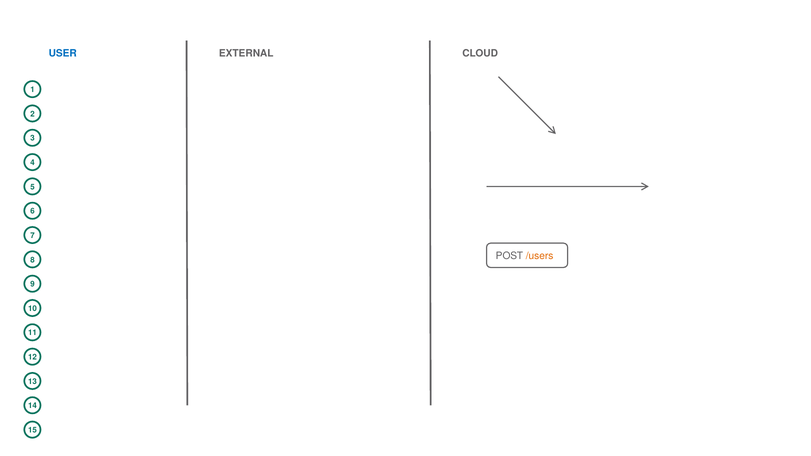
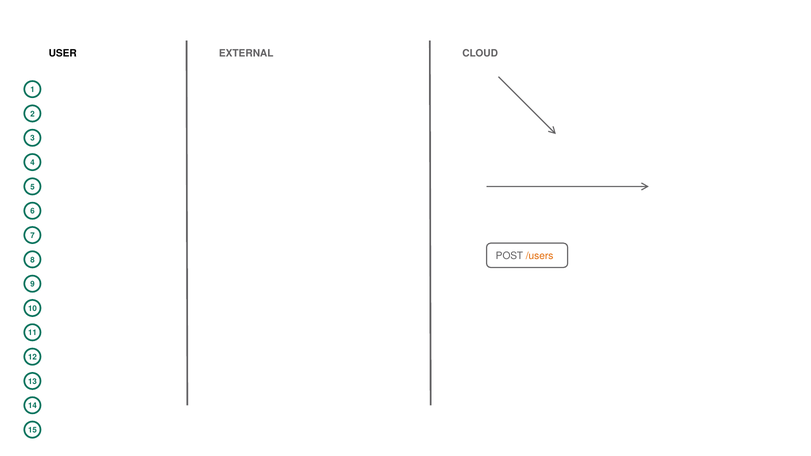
USER colour: blue -> black
